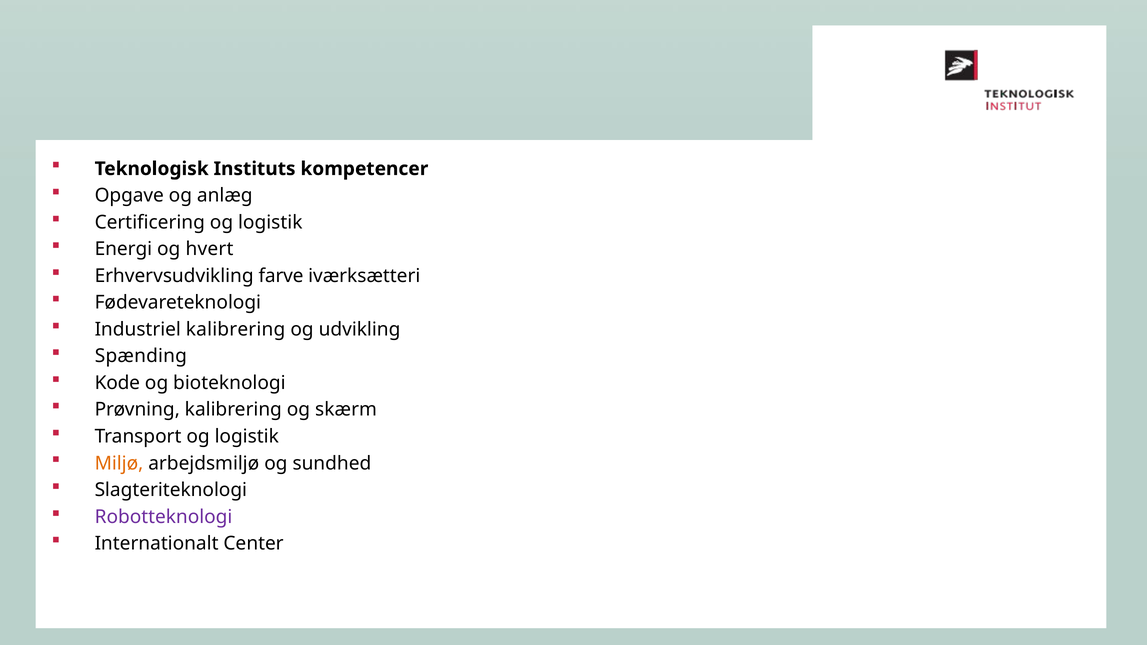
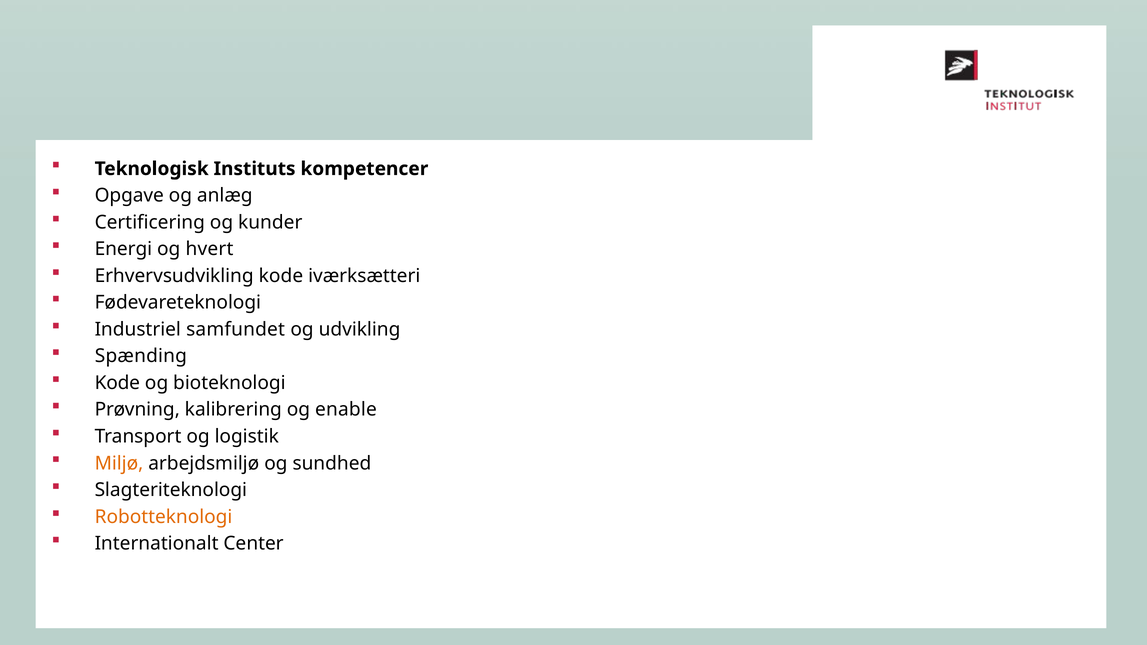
Certificering og logistik: logistik -> kunder
Erhvervsudvikling farve: farve -> kode
Industriel kalibrering: kalibrering -> samfundet
skærm: skærm -> enable
Robotteknologi colour: purple -> orange
